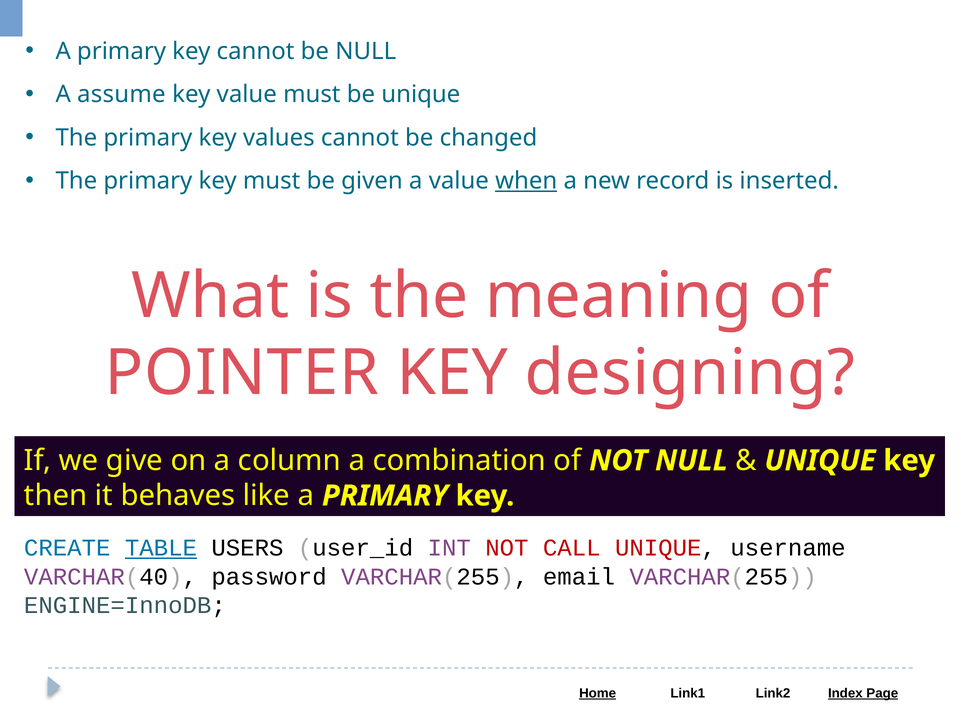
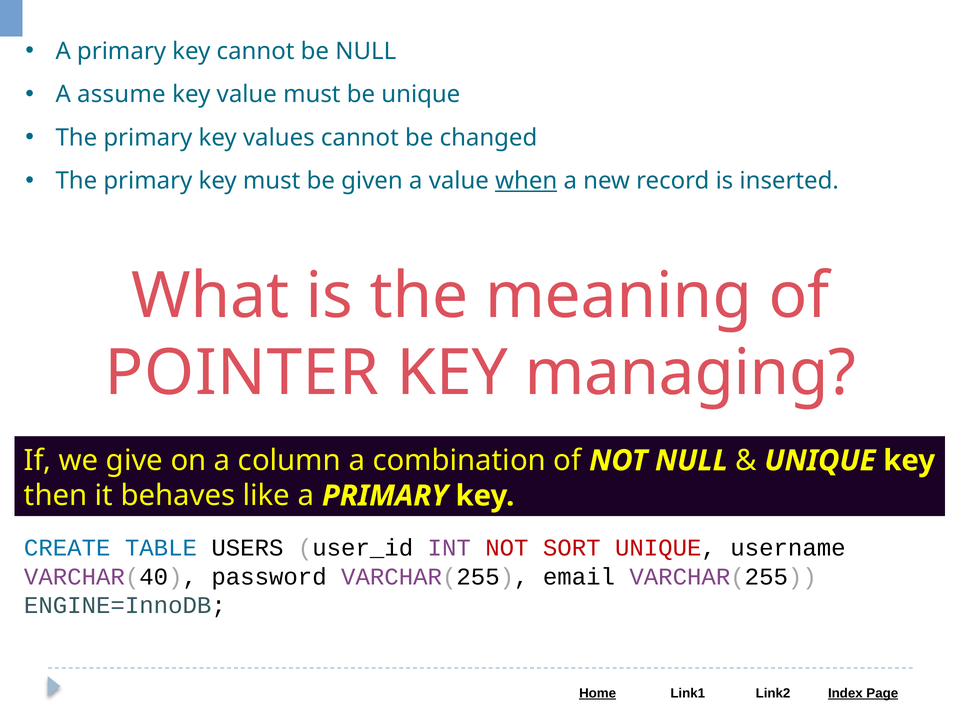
designing: designing -> managing
TABLE underline: present -> none
CALL: CALL -> SORT
